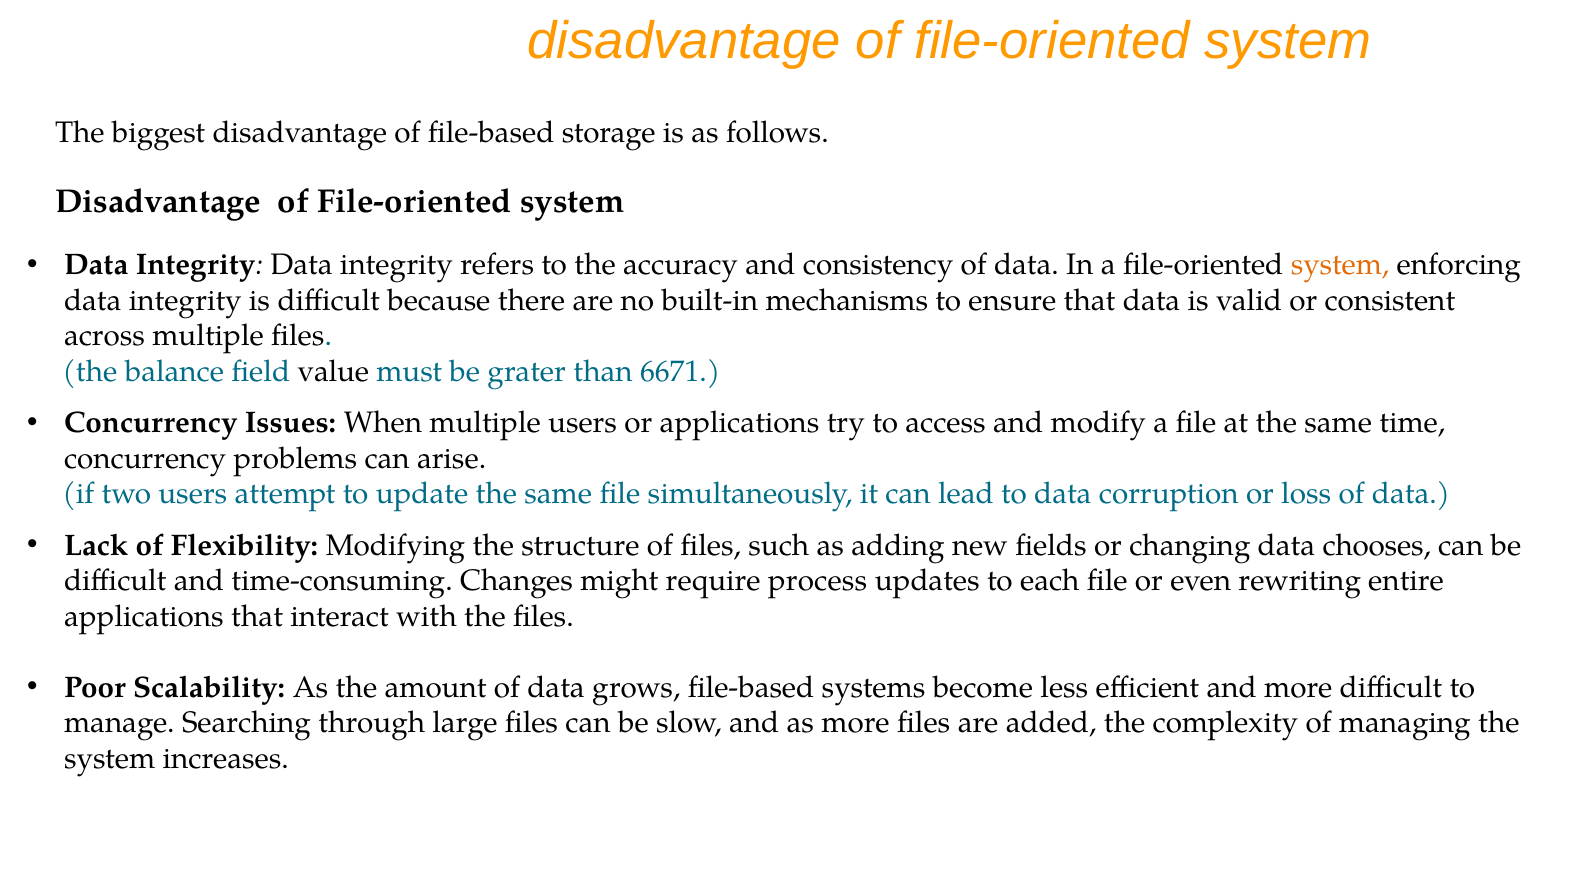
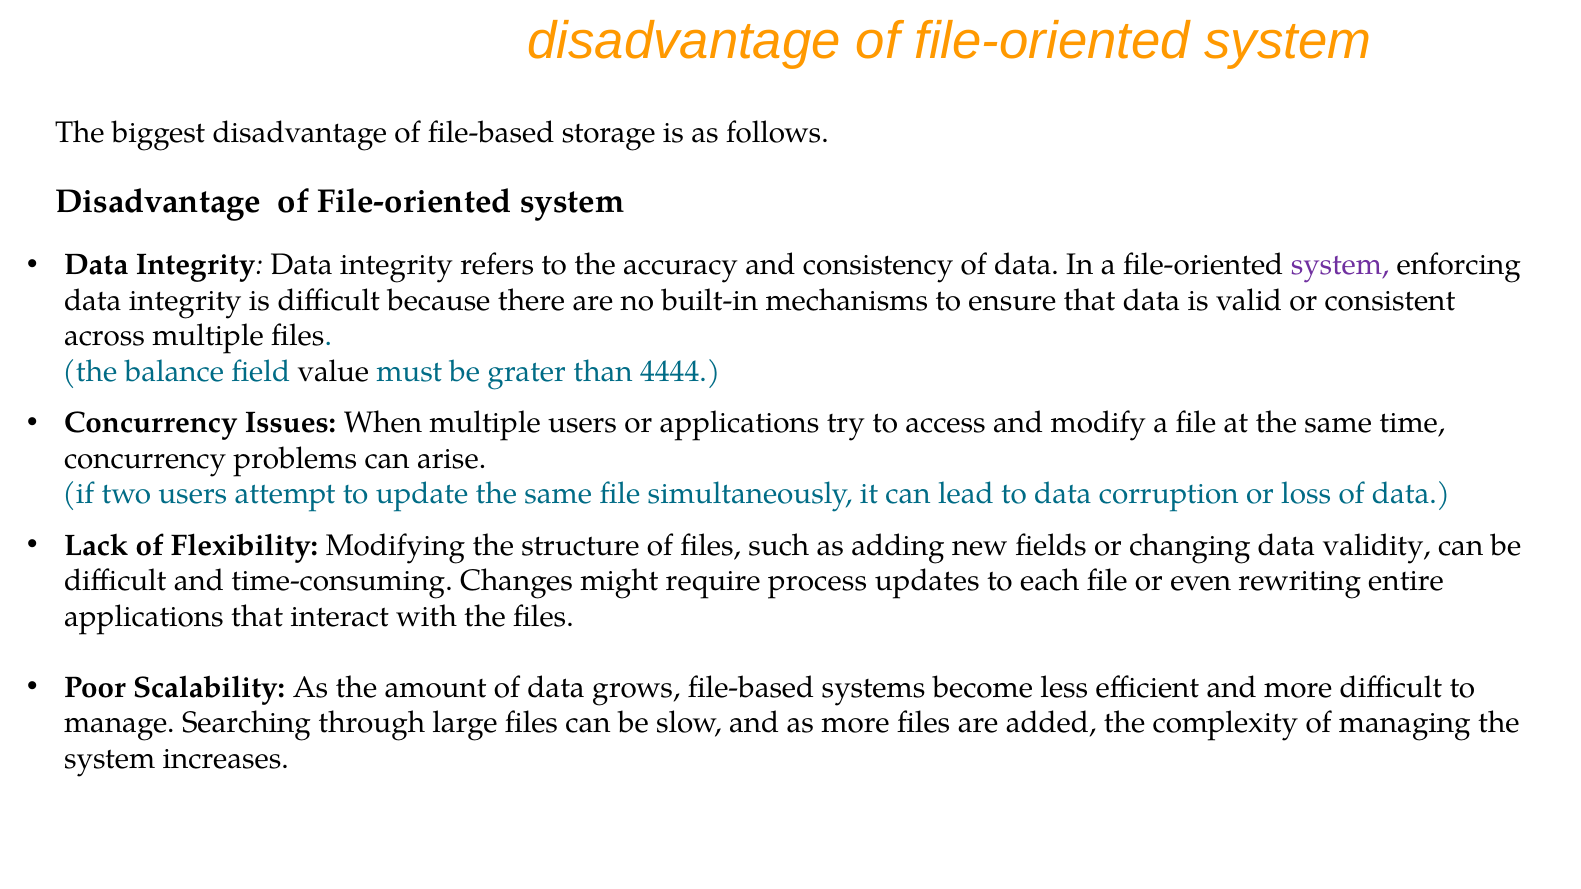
system at (1340, 265) colour: orange -> purple
6671: 6671 -> 4444
chooses: chooses -> validity
